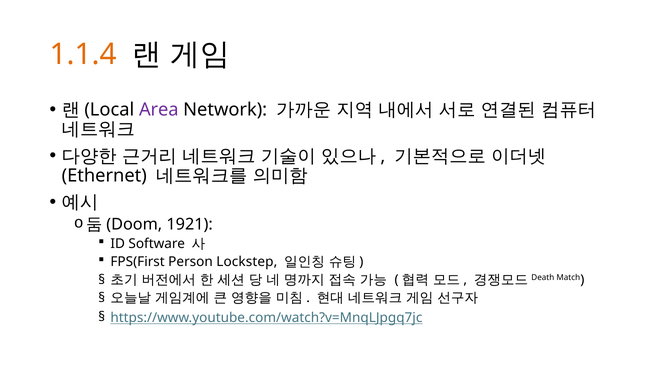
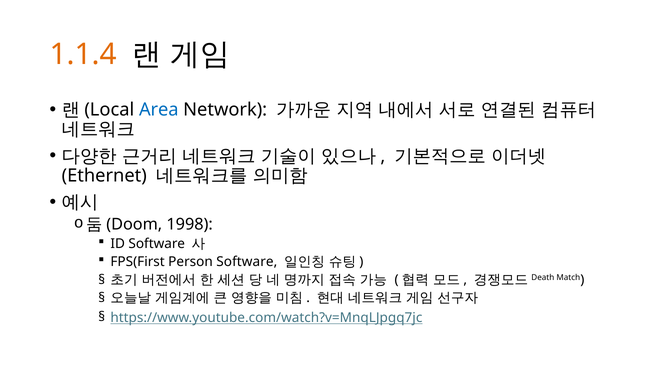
Area colour: purple -> blue
1921: 1921 -> 1998
Person Lockstep: Lockstep -> Software
